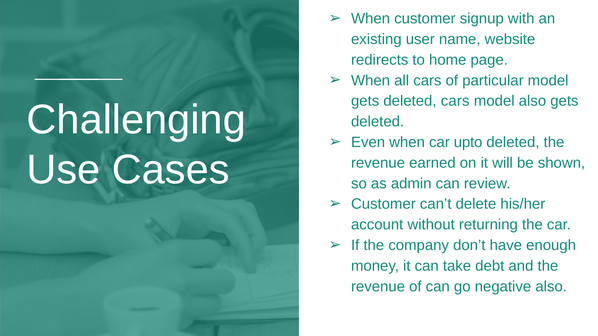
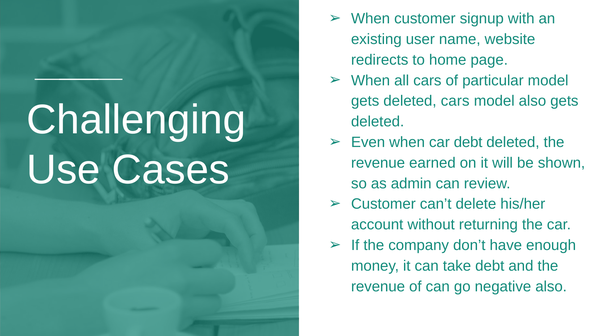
car upto: upto -> debt
